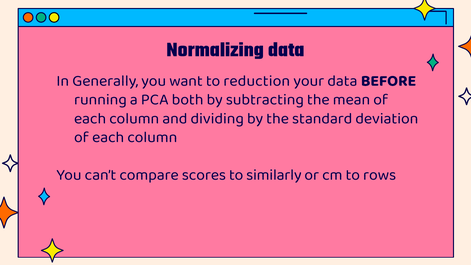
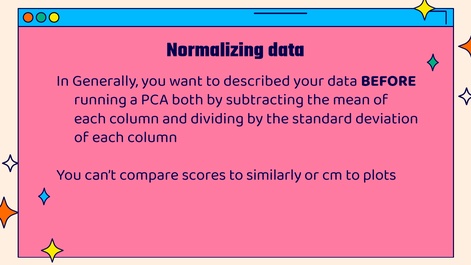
reduction: reduction -> described
rows: rows -> plots
